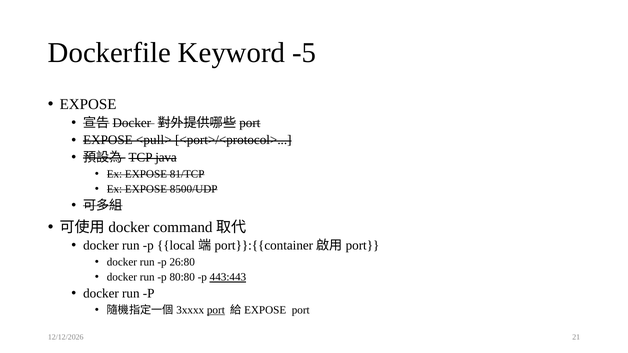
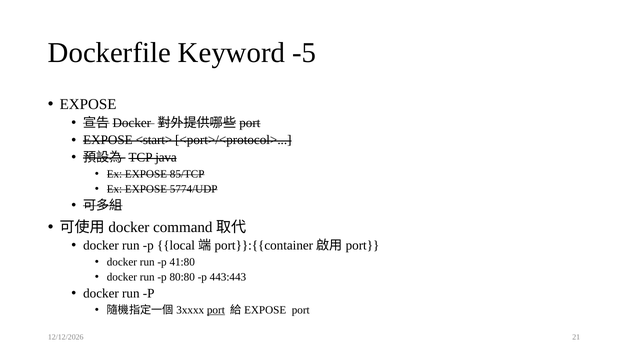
<pull>: <pull> -> <start>
81/TCP: 81/TCP -> 85/TCP
8500/UDP: 8500/UDP -> 5774/UDP
26:80: 26:80 -> 41:80
443:443 underline: present -> none
